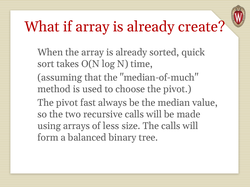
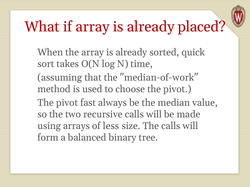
create: create -> placed
median-of-much: median-of-much -> median-of-work
